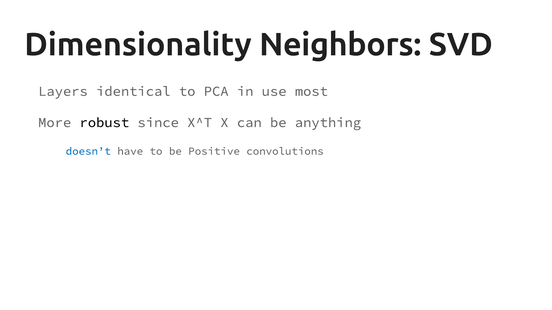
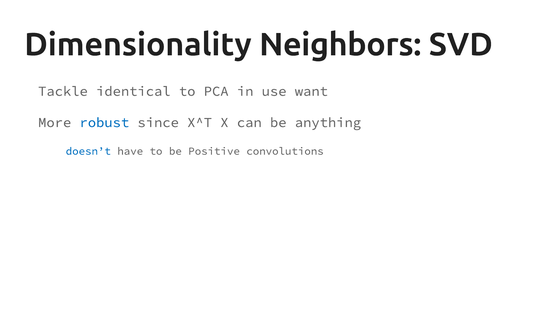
Layers: Layers -> Tackle
most: most -> want
robust colour: black -> blue
